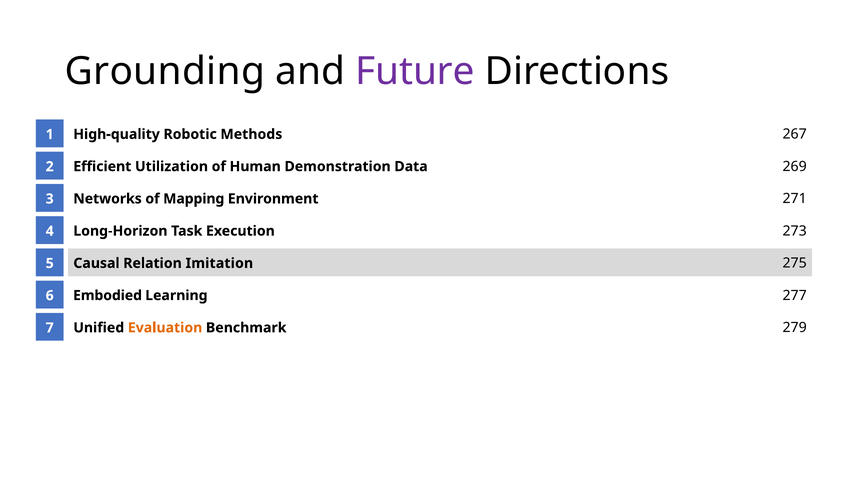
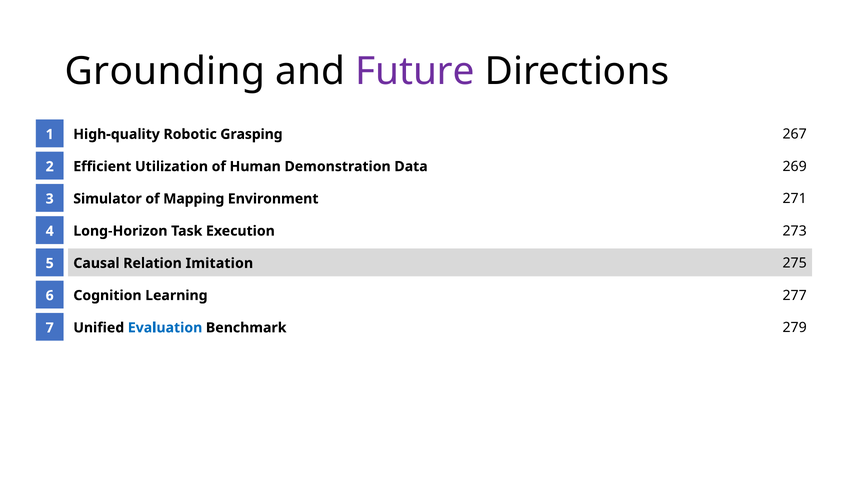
Methods: Methods -> Grasping
Networks: Networks -> Simulator
Embodied: Embodied -> Cognition
Evaluation colour: orange -> blue
